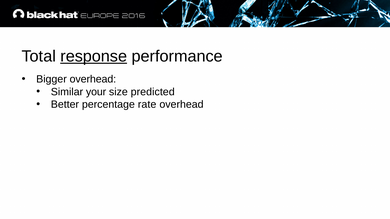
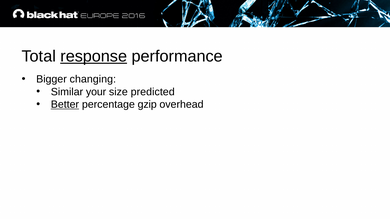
Bigger overhead: overhead -> changing
Better underline: none -> present
rate: rate -> gzip
